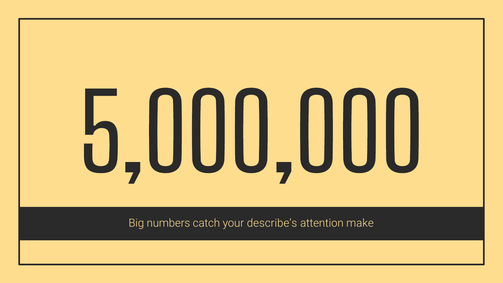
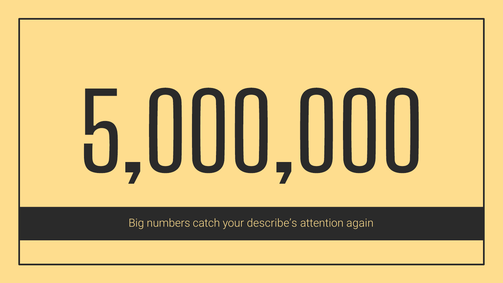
make: make -> again
